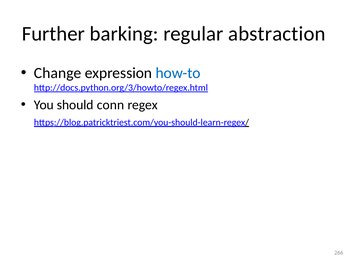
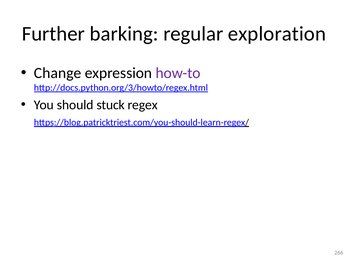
abstraction: abstraction -> exploration
how-to colour: blue -> purple
conn: conn -> stuck
